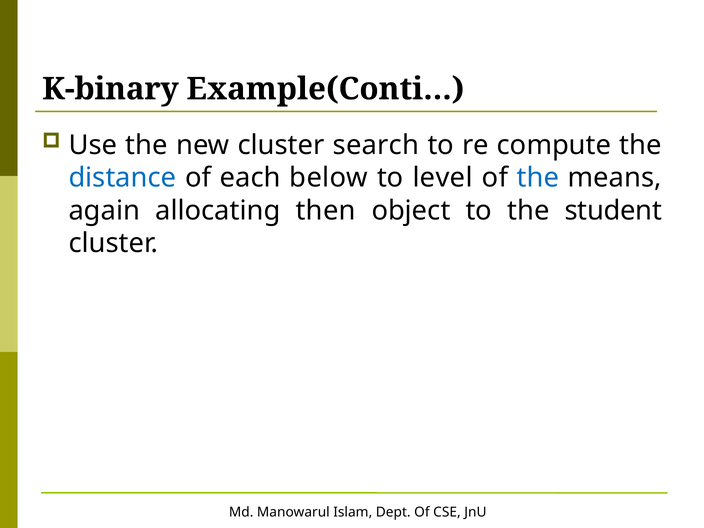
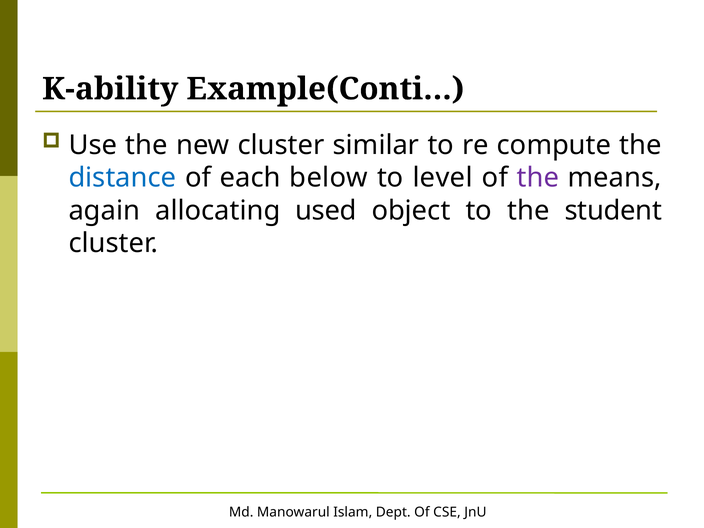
K-binary: K-binary -> K-ability
search: search -> similar
the at (538, 178) colour: blue -> purple
then: then -> used
